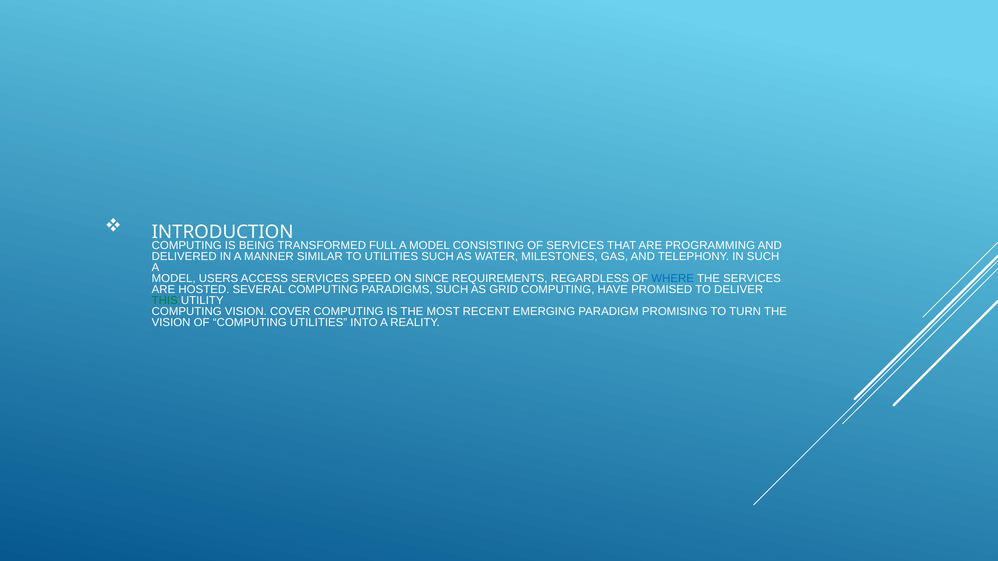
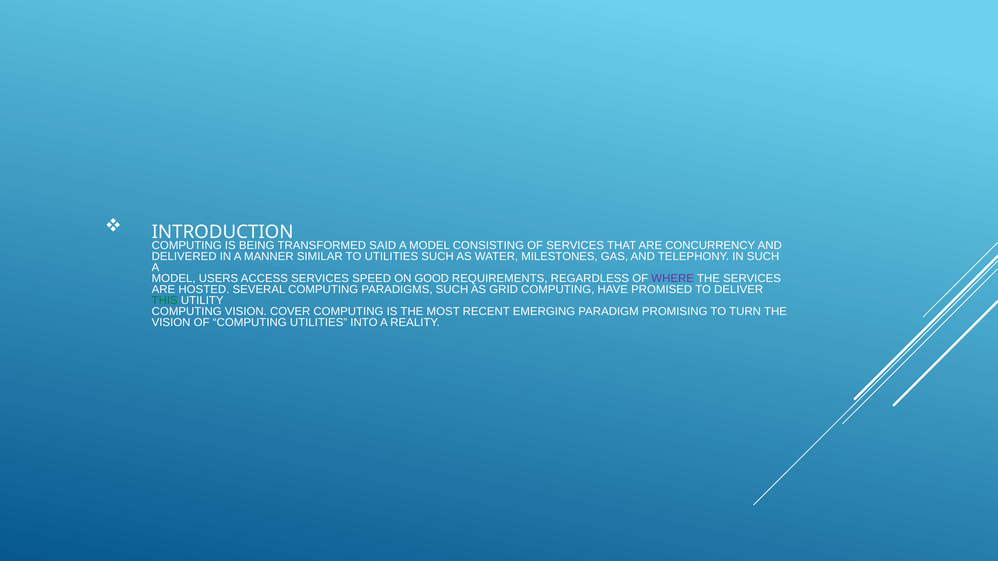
FULL: FULL -> SAID
PROGRAMMING: PROGRAMMING -> CONCURRENCY
SINCE: SINCE -> GOOD
WHERE colour: blue -> purple
